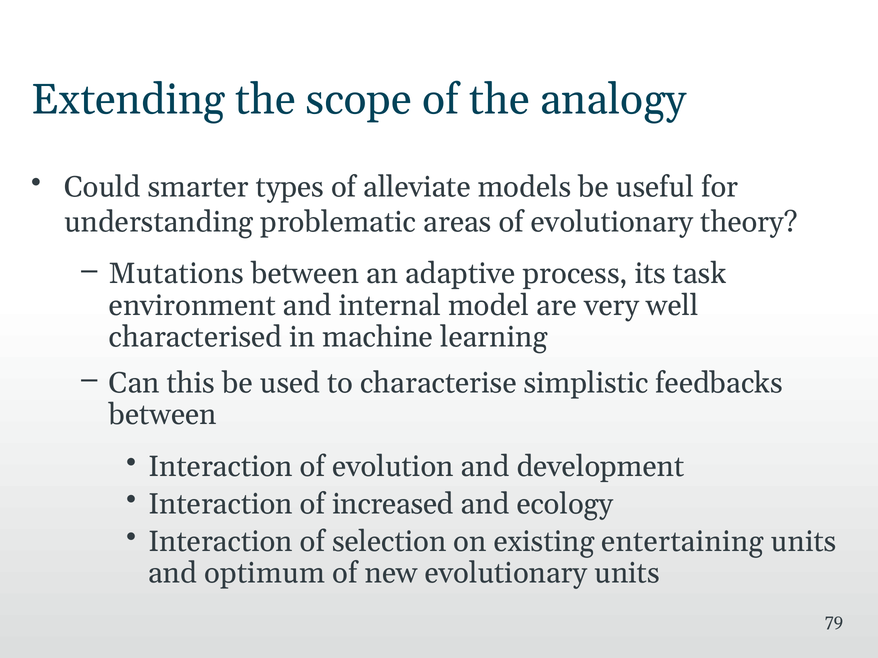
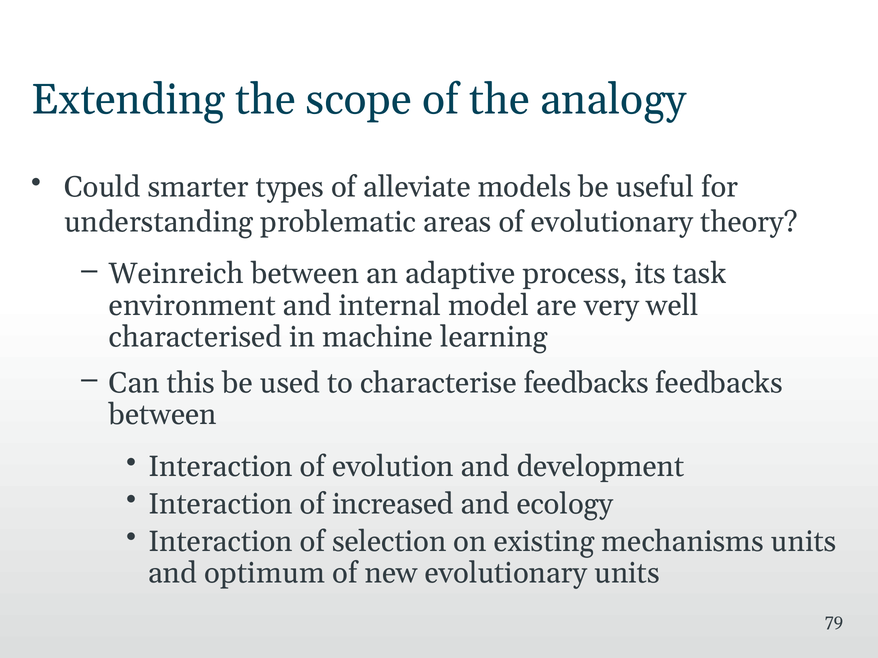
Mutations: Mutations -> Weinreich
characterise simplistic: simplistic -> feedbacks
entertaining: entertaining -> mechanisms
